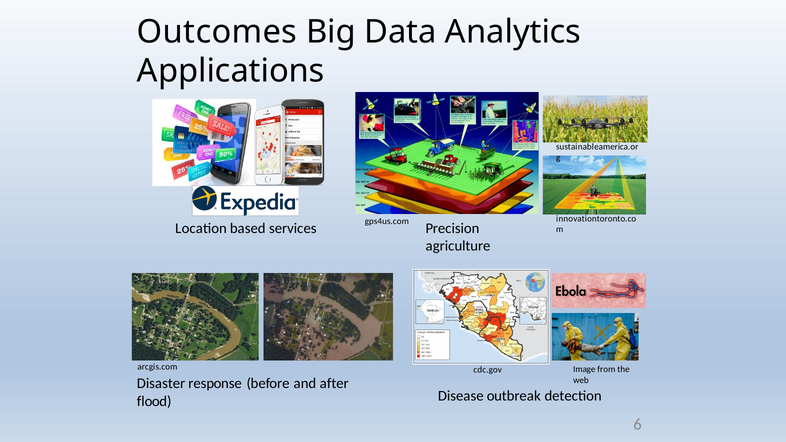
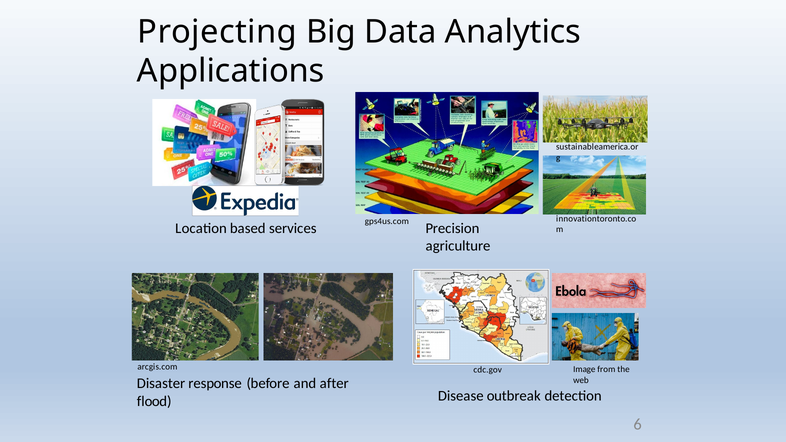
Outcomes: Outcomes -> Projecting
